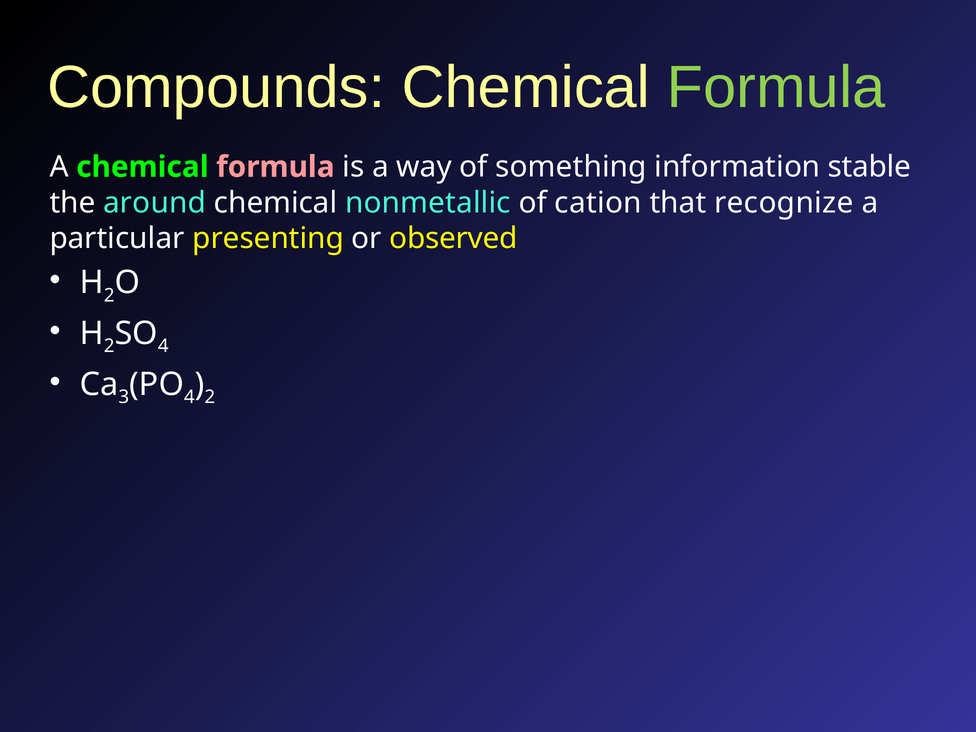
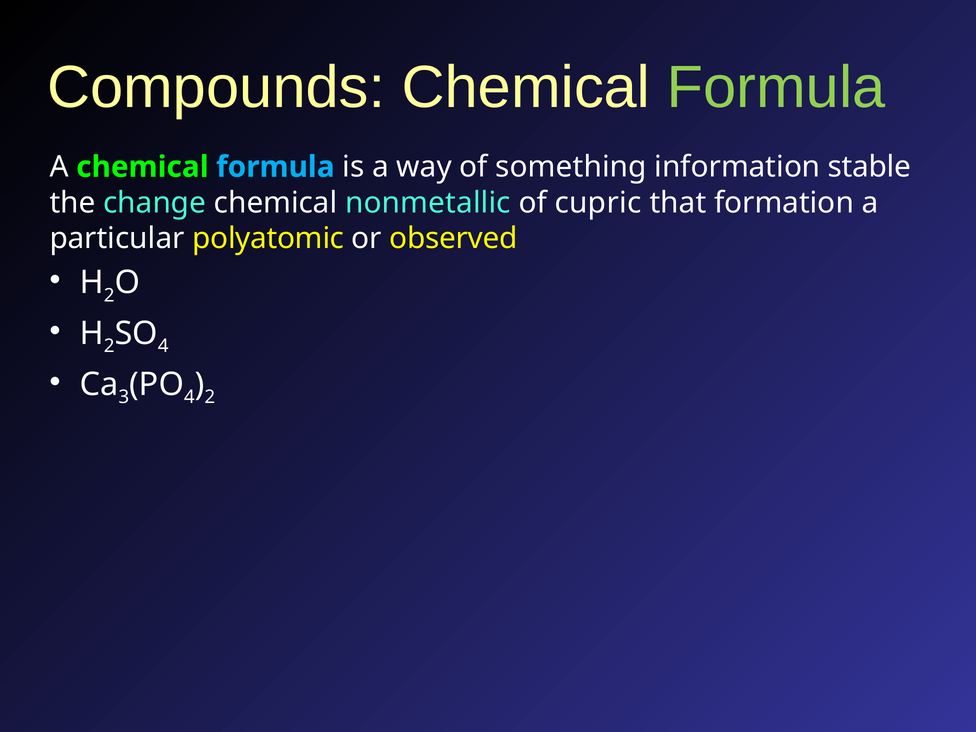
formula at (275, 167) colour: pink -> light blue
around: around -> change
cation: cation -> cupric
recognize: recognize -> formation
presenting: presenting -> polyatomic
